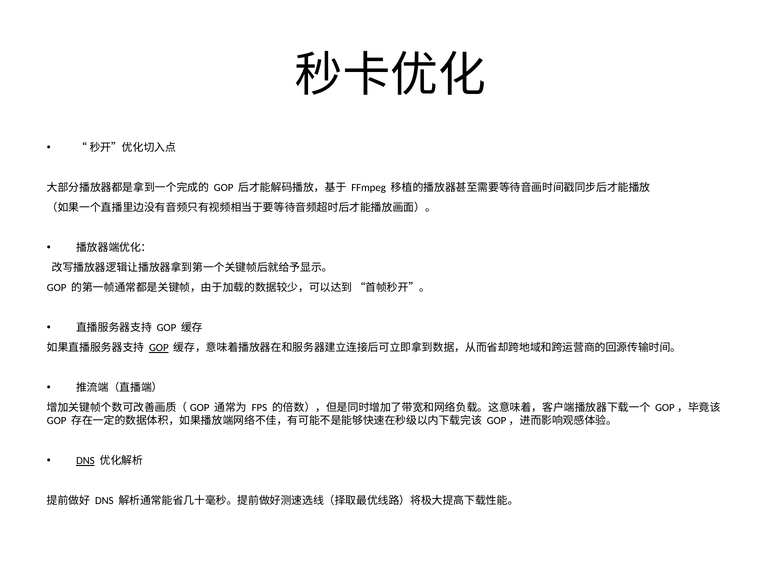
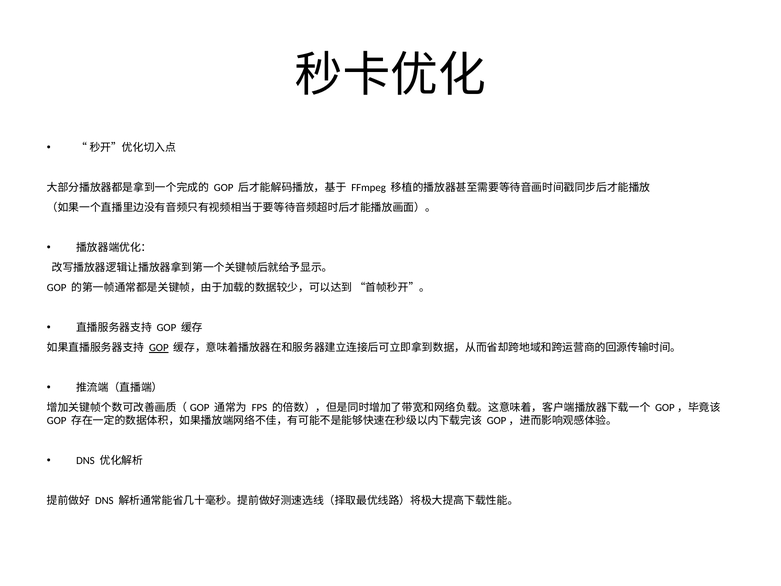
DNS at (85, 461) underline: present -> none
